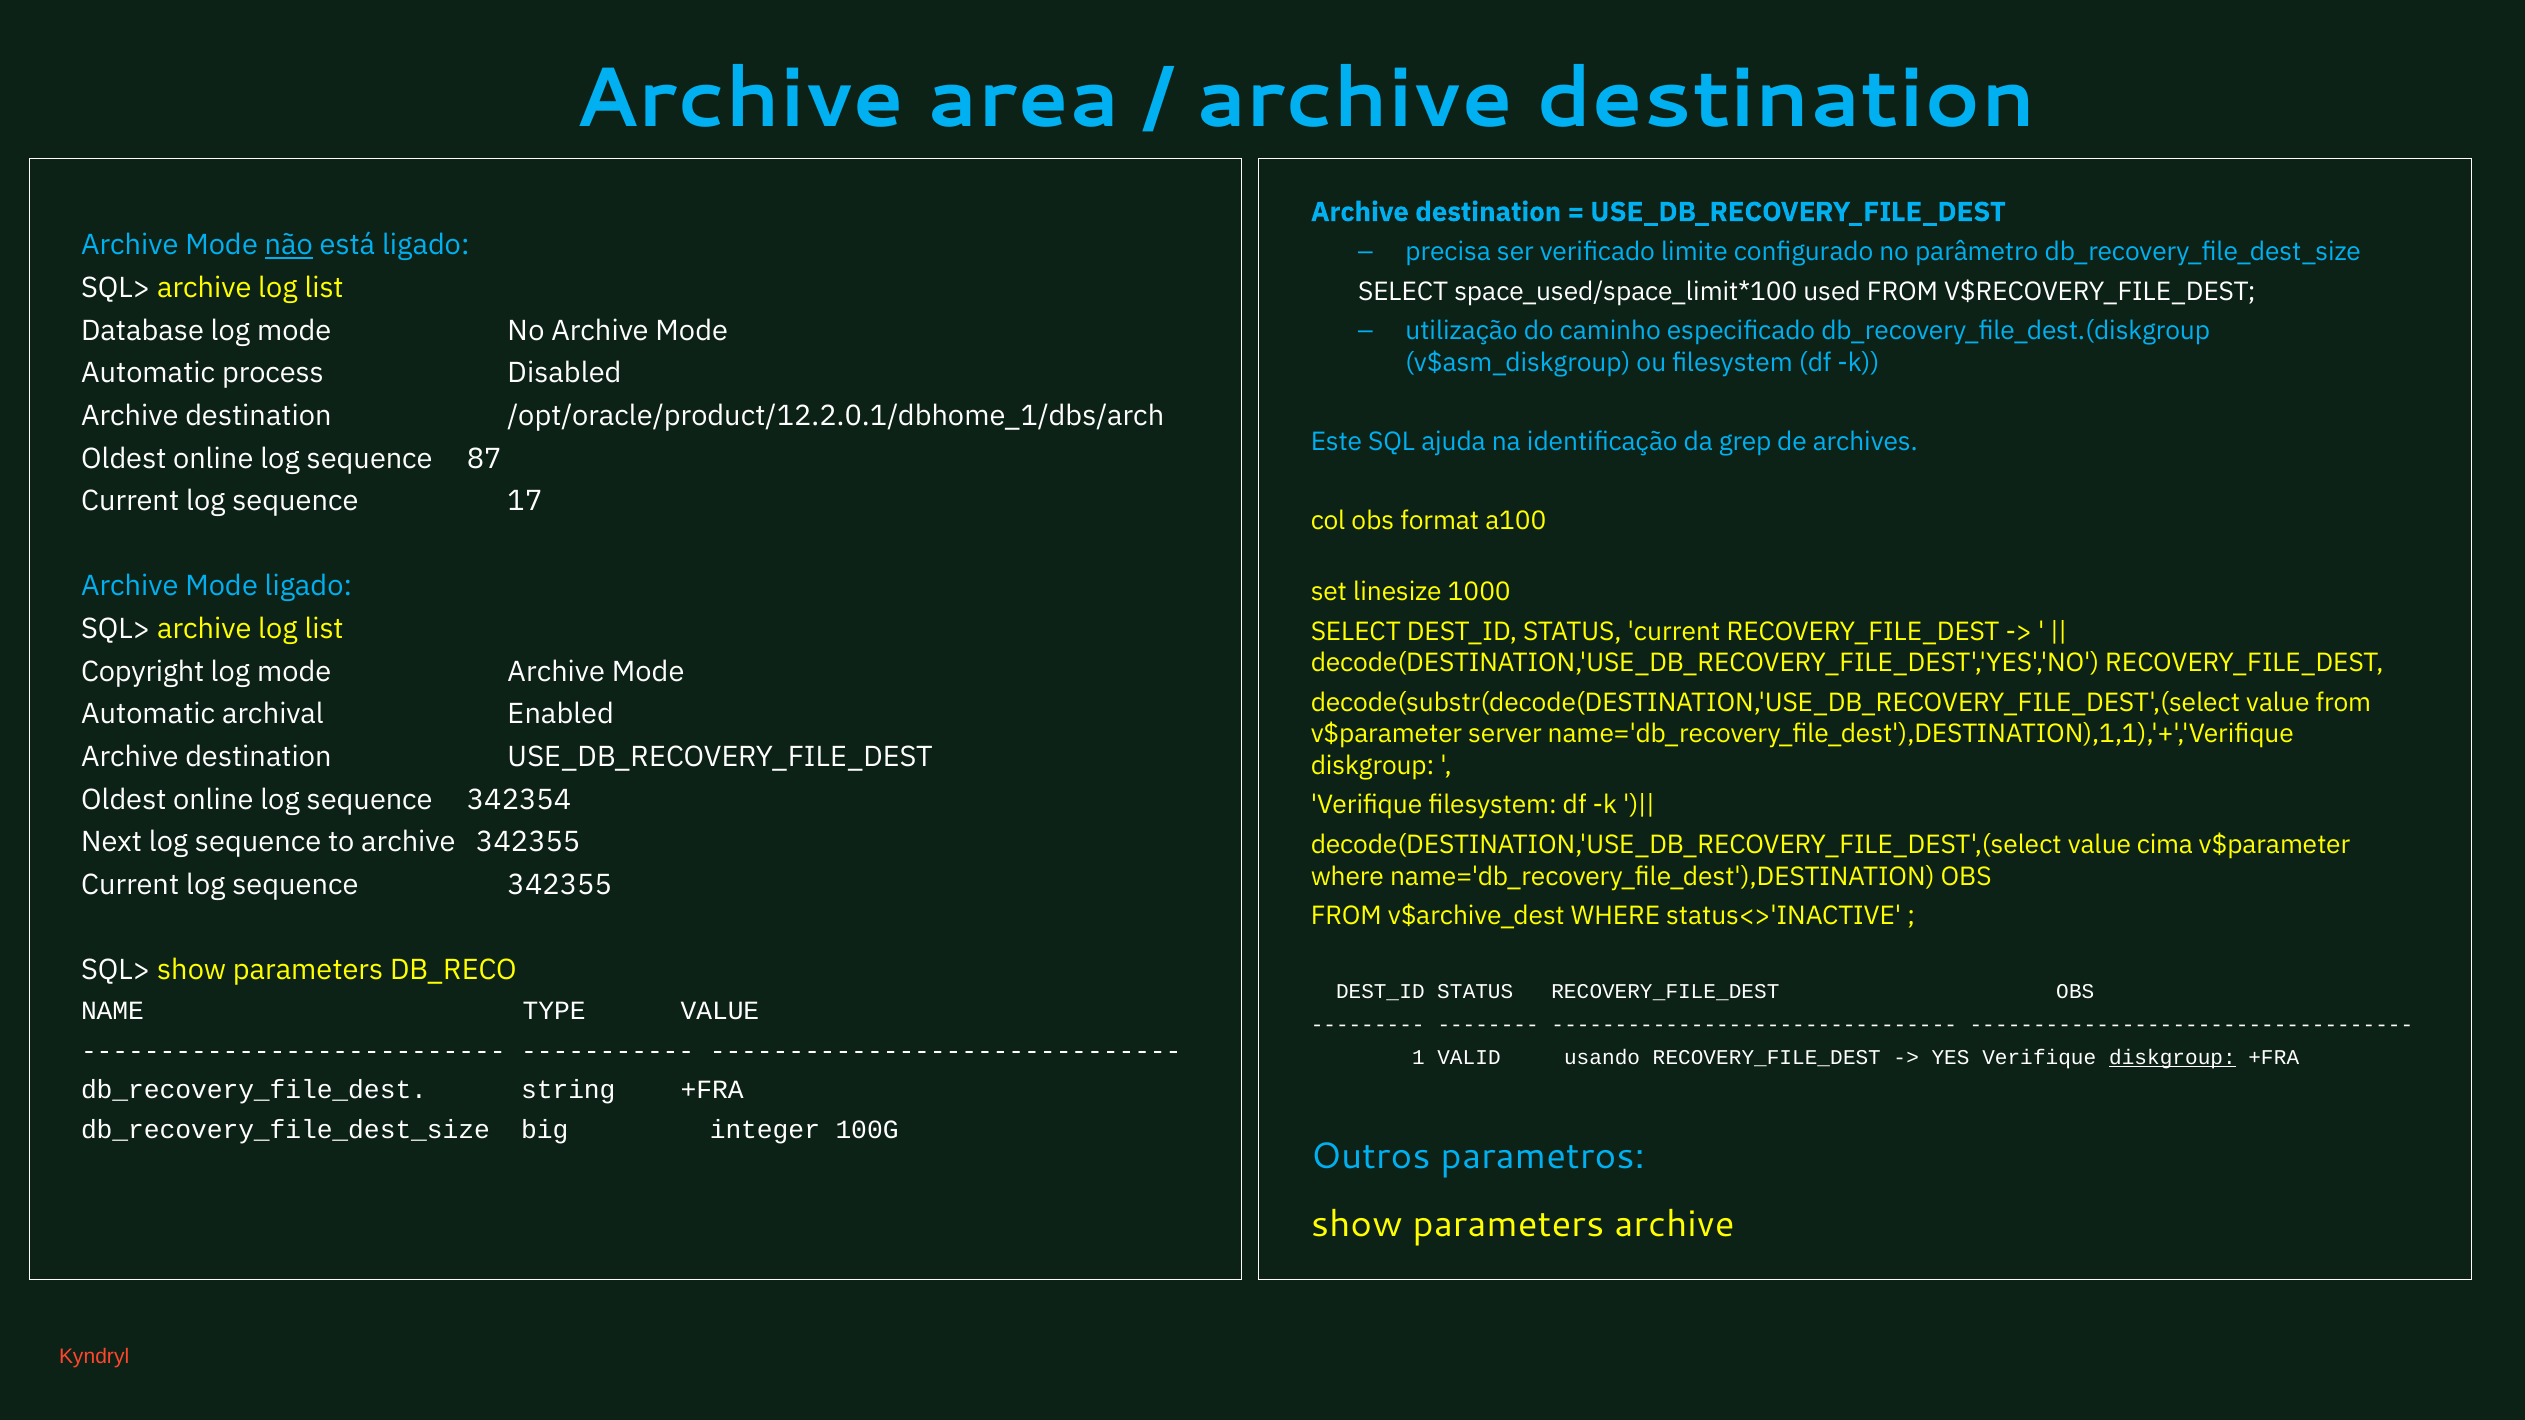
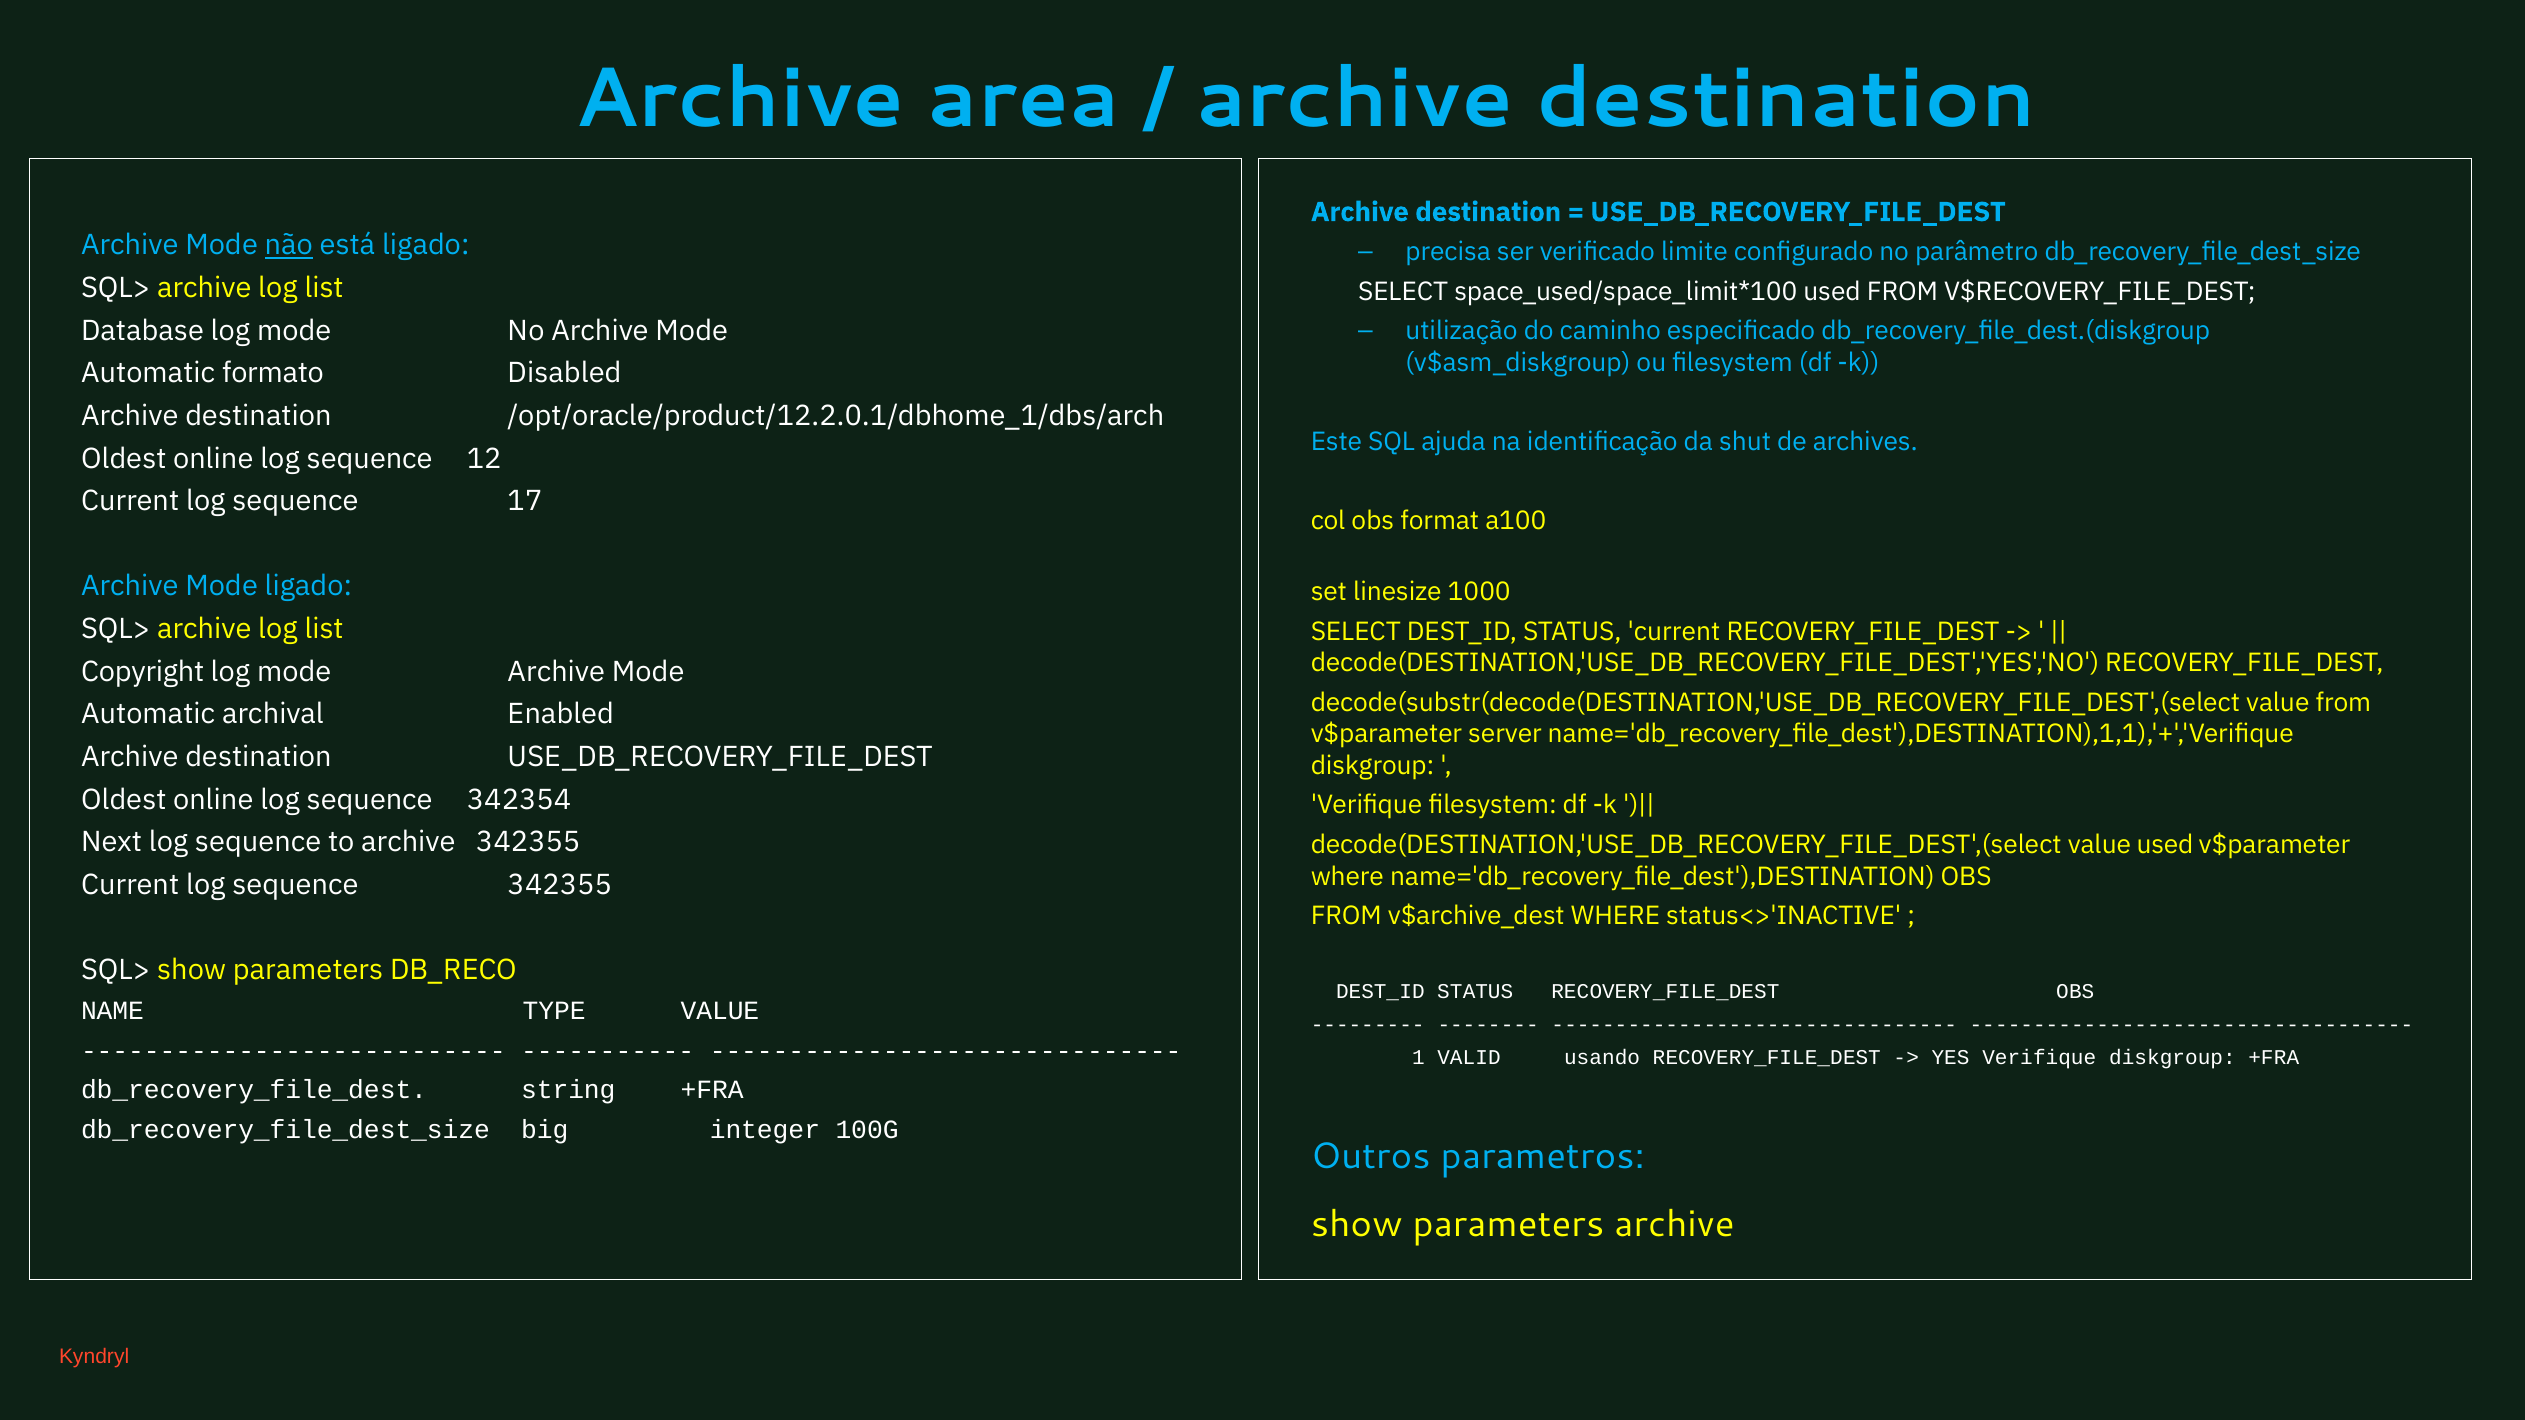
process: process -> formato
grep: grep -> shut
87: 87 -> 12
value cima: cima -> used
diskgroup at (2172, 1058) underline: present -> none
